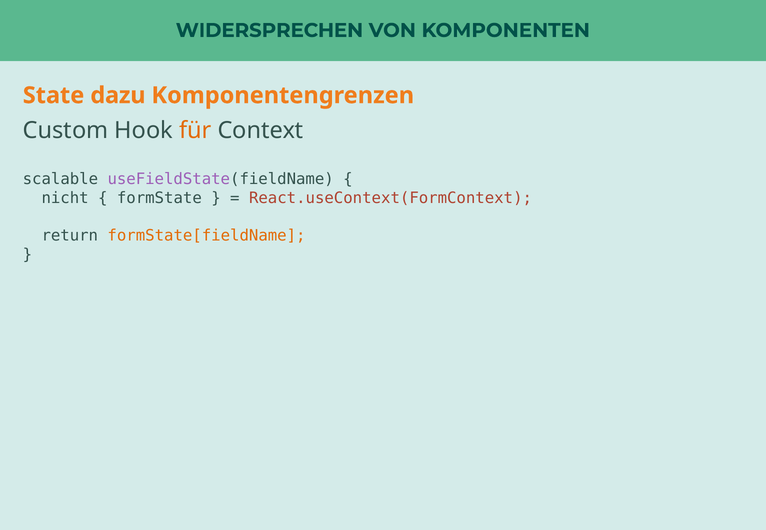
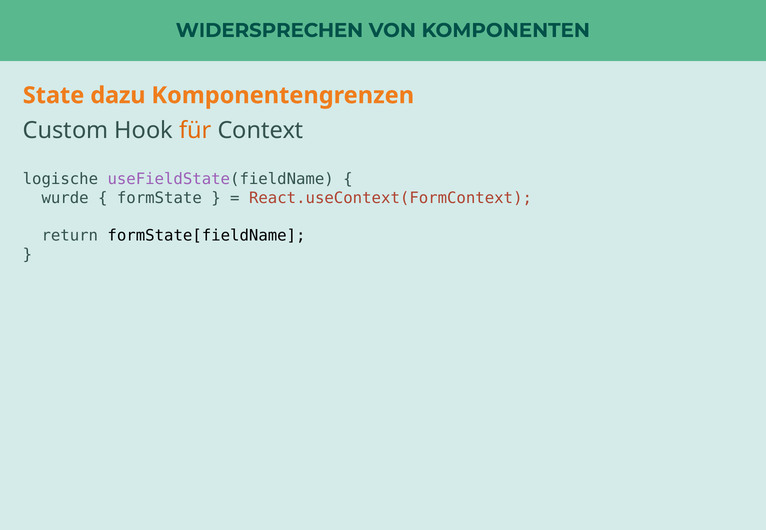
scalable: scalable -> logische
nicht: nicht -> wurde
formState[fieldName colour: orange -> black
